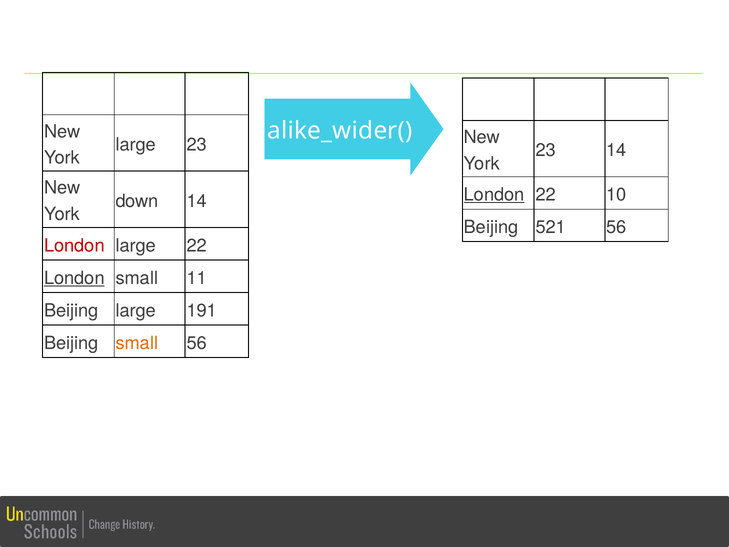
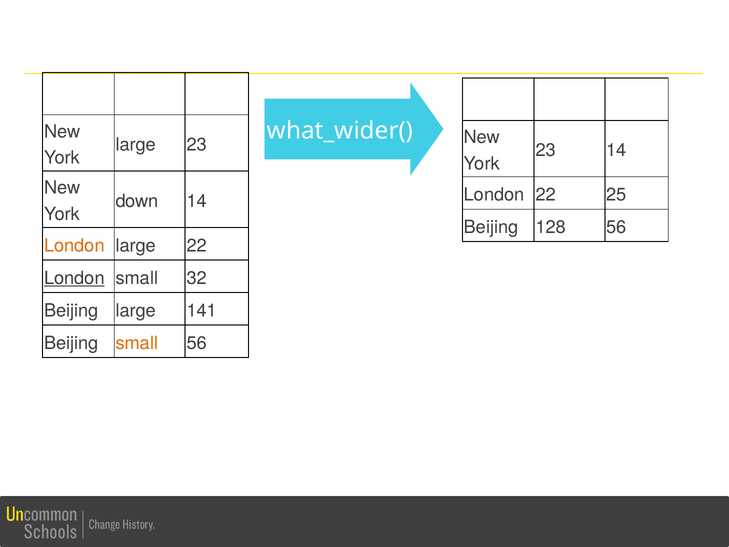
alike_wider(: alike_wider( -> what_wider(
London at (494, 195) underline: present -> none
10: 10 -> 25
521: 521 -> 128
London at (74, 245) colour: red -> orange
11: 11 -> 32
191: 191 -> 141
